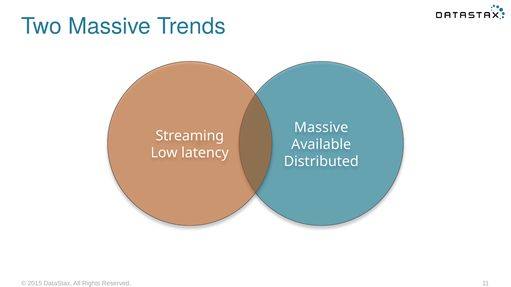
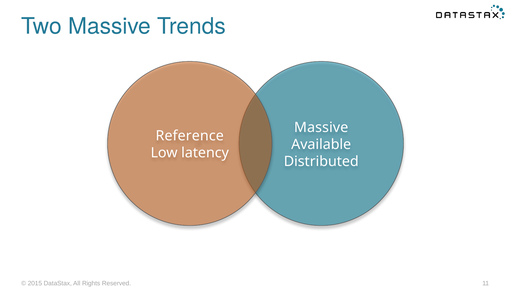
Streaming: Streaming -> Reference
